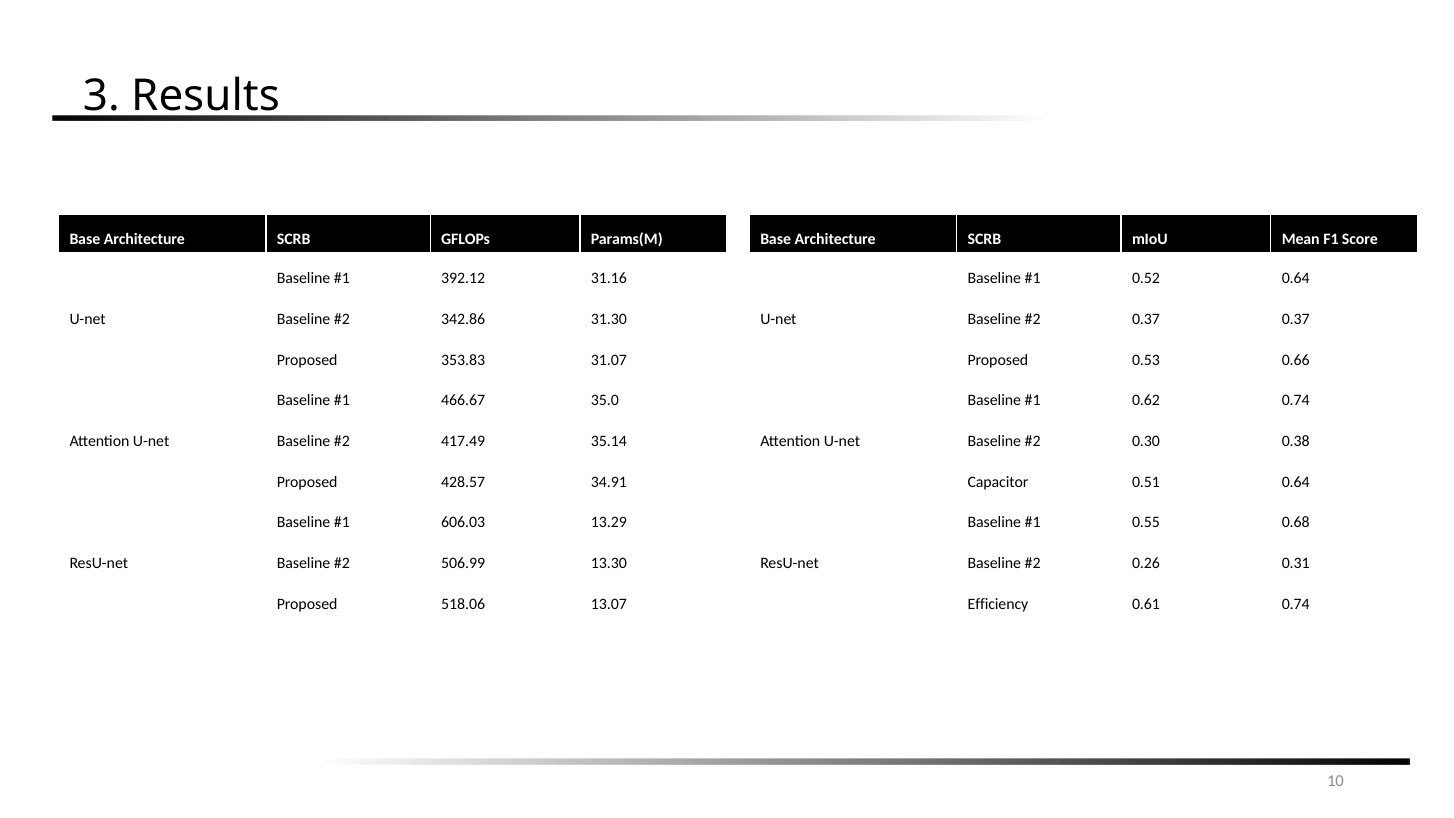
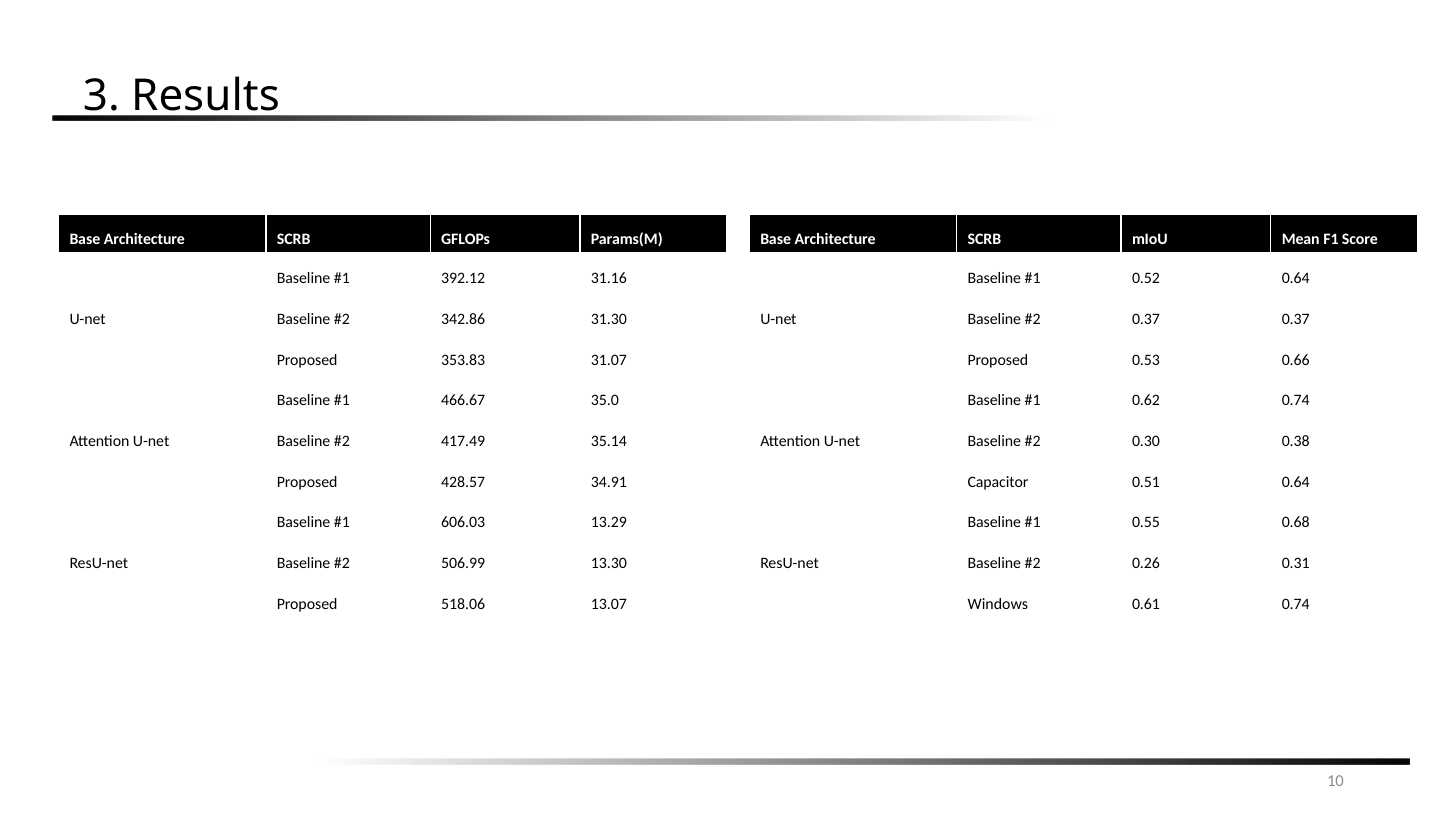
Efficiency: Efficiency -> Windows
